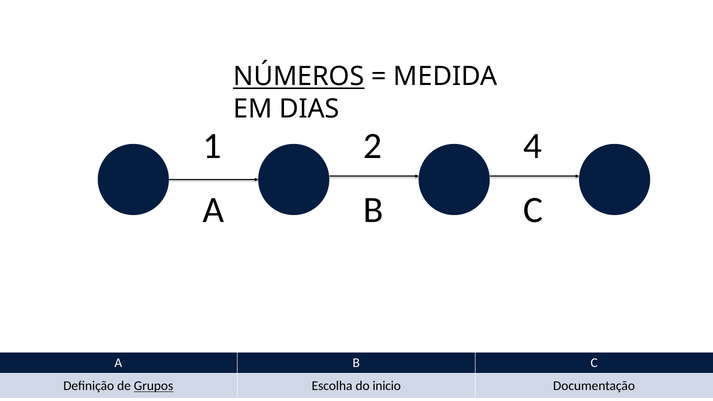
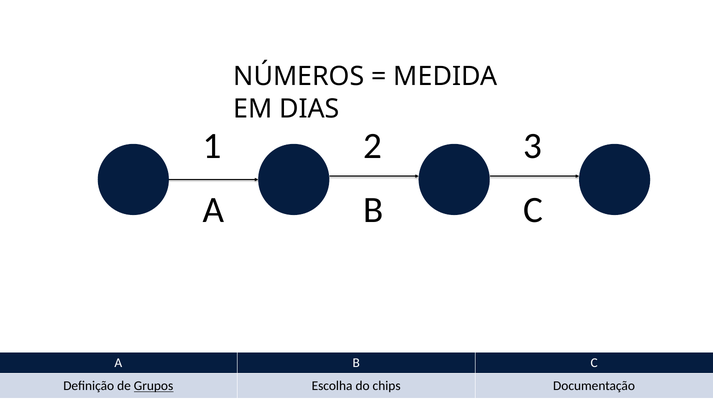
NÚMEROS underline: present -> none
4: 4 -> 3
inicio: inicio -> chips
